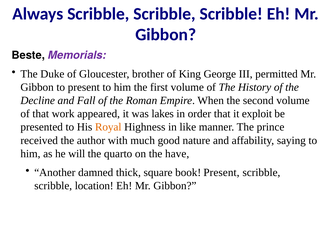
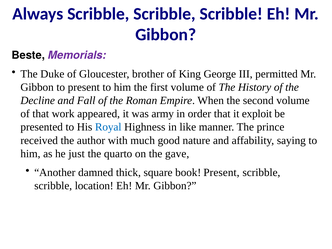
lakes: lakes -> army
Royal colour: orange -> blue
will: will -> just
have: have -> gave
